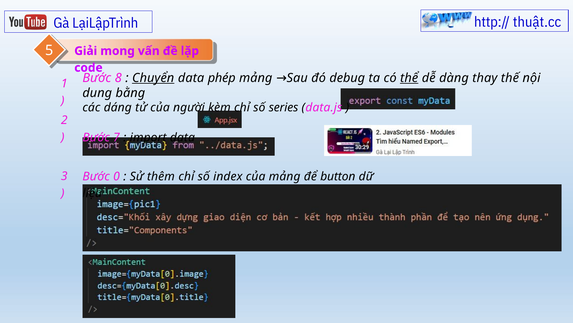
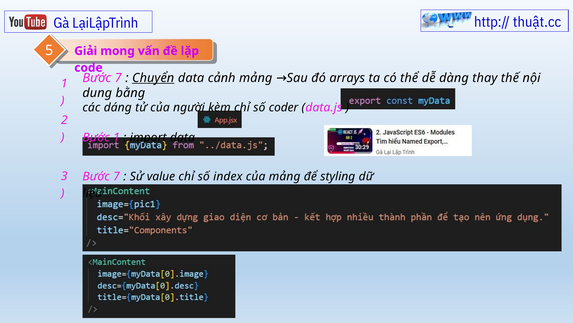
8 at (118, 78): 8 -> 7
phép: phép -> cảnh
debug: debug -> arrays
thể underline: present -> none
series: series -> coder
Bước 7: 7 -> 1
0 at (116, 176): 0 -> 7
thêm: thêm -> value
button: button -> styling
